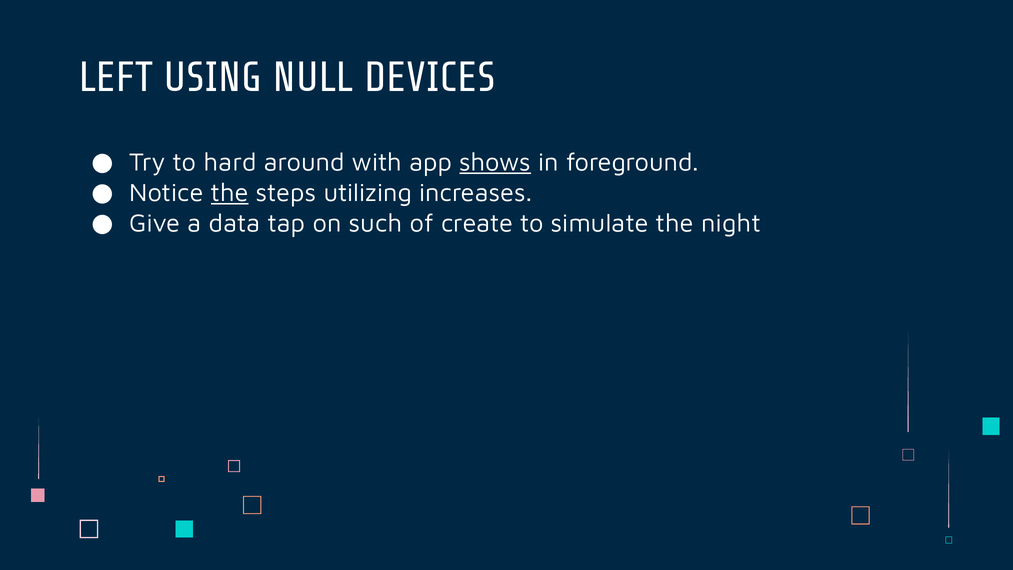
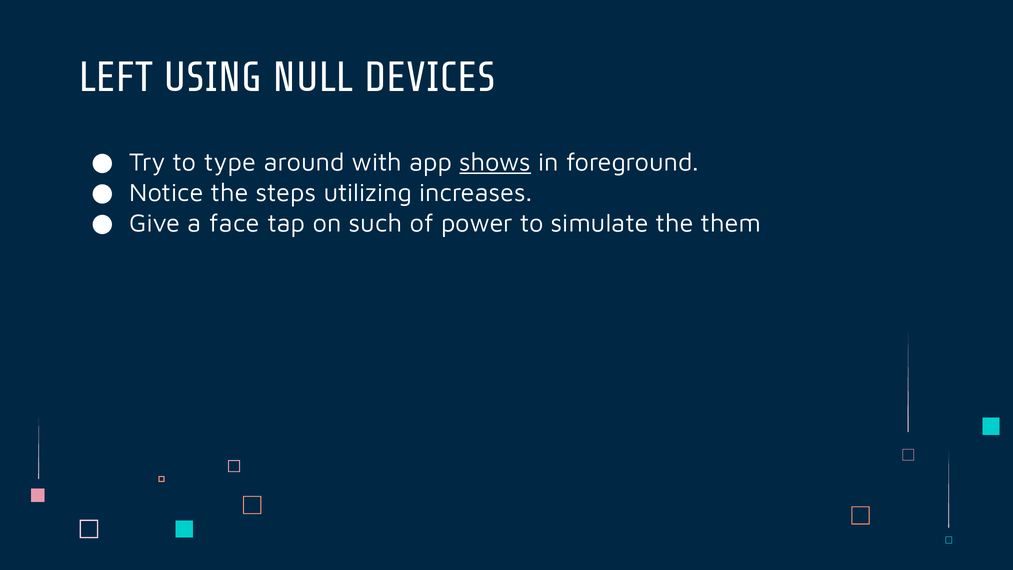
hard: hard -> type
the at (230, 193) underline: present -> none
data: data -> face
create: create -> power
night: night -> them
